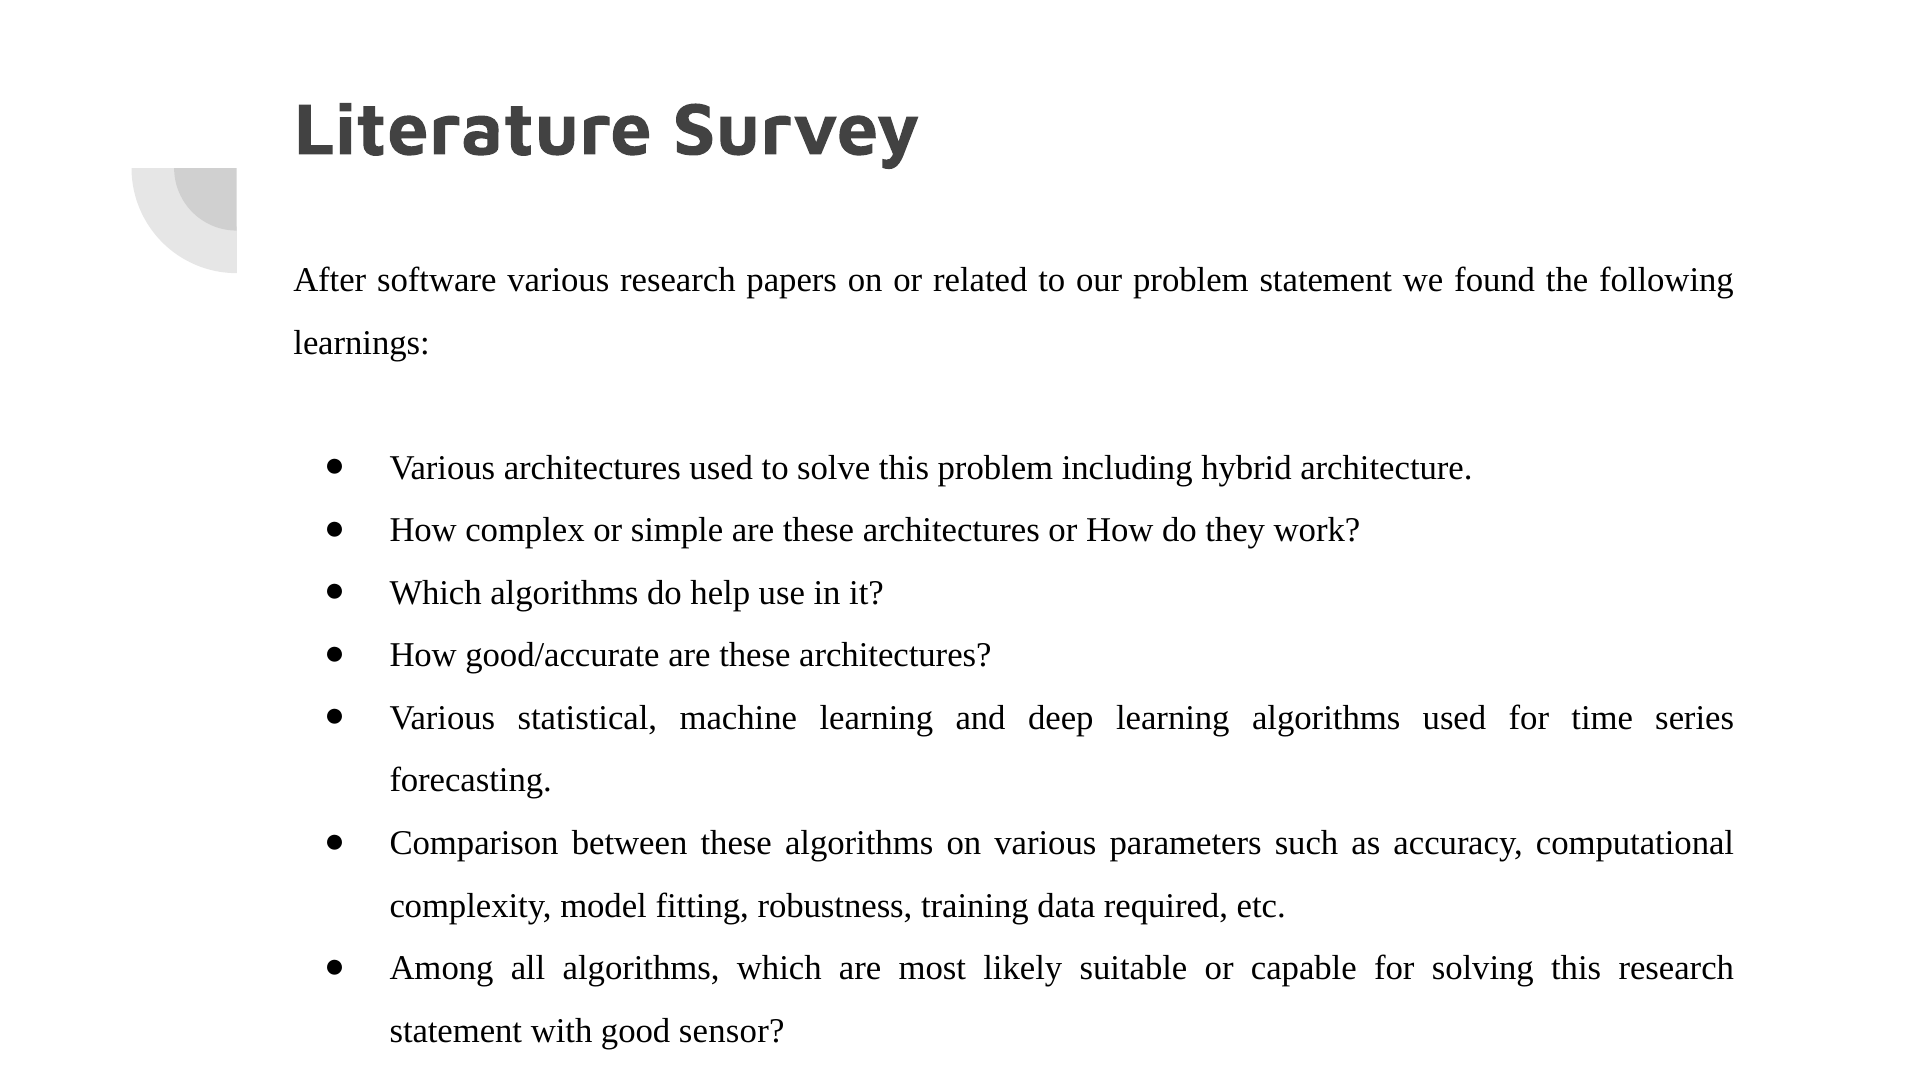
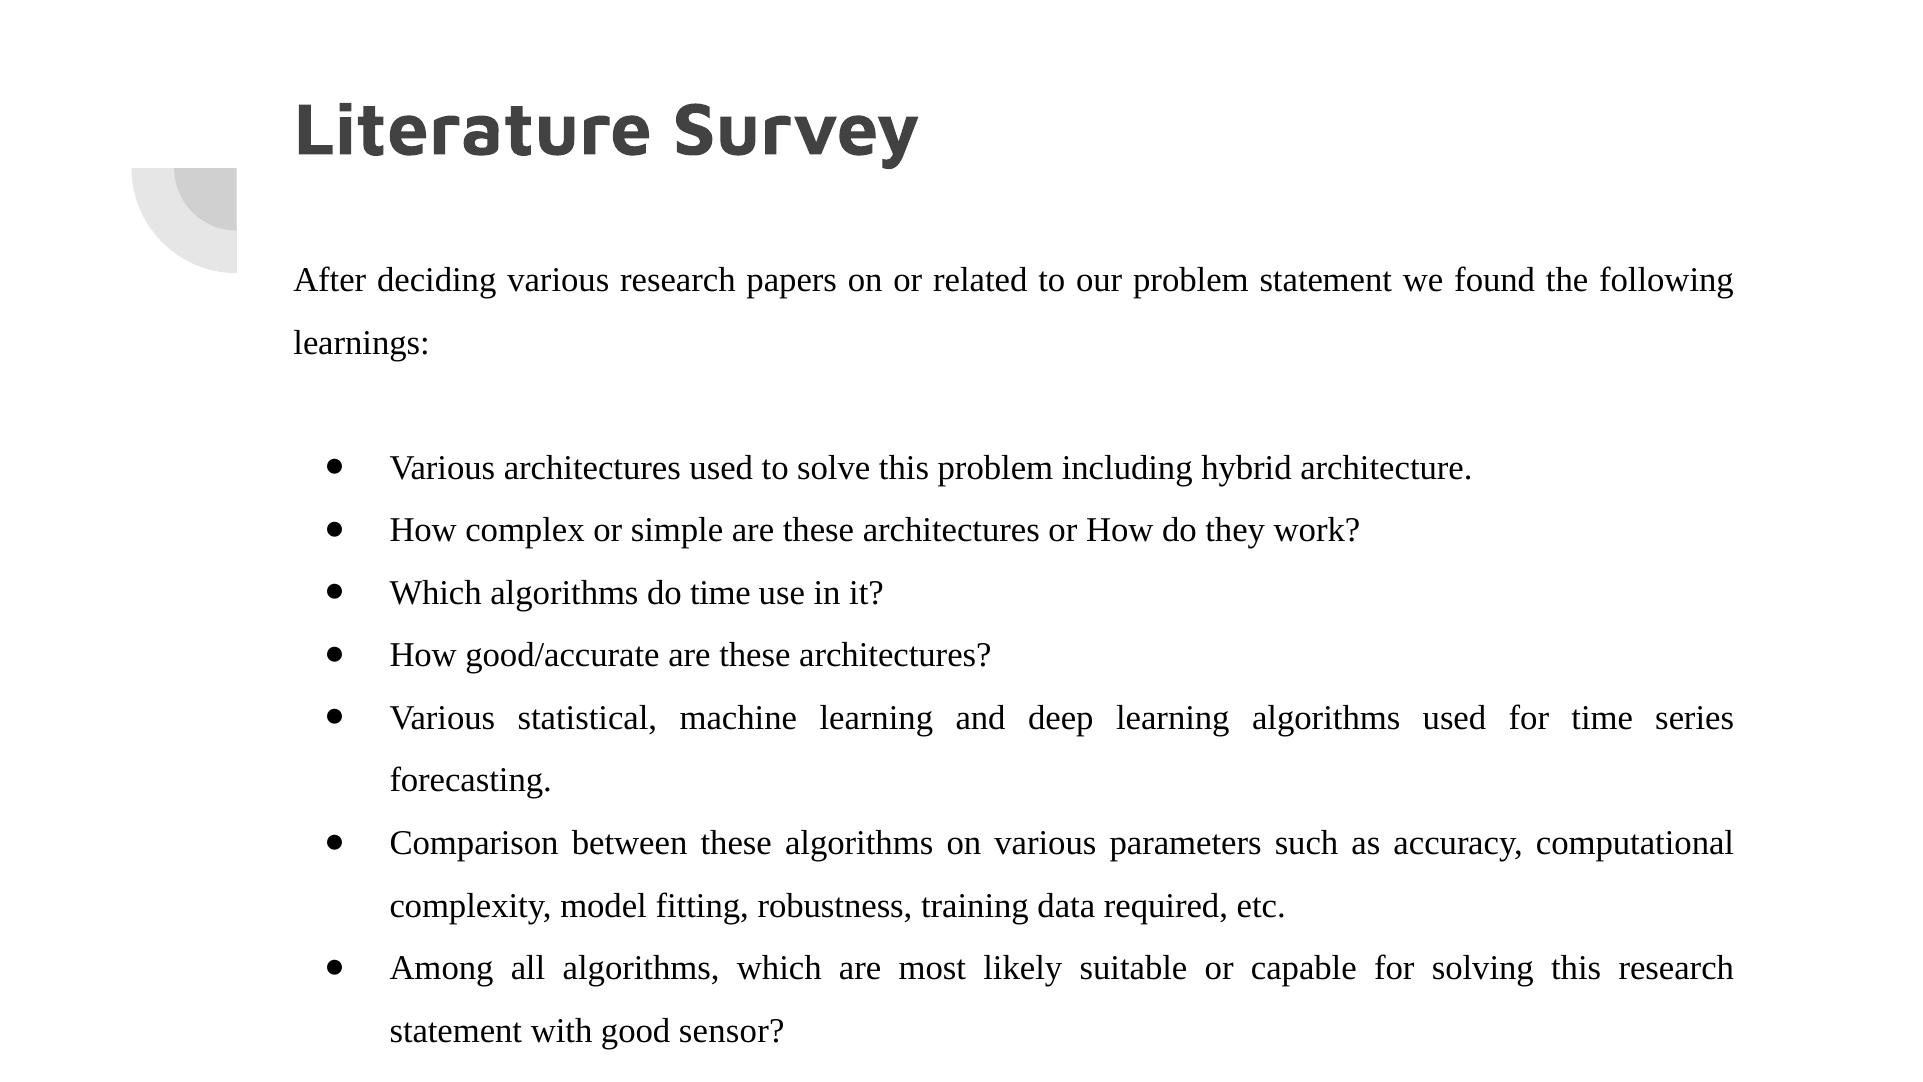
software: software -> deciding
do help: help -> time
